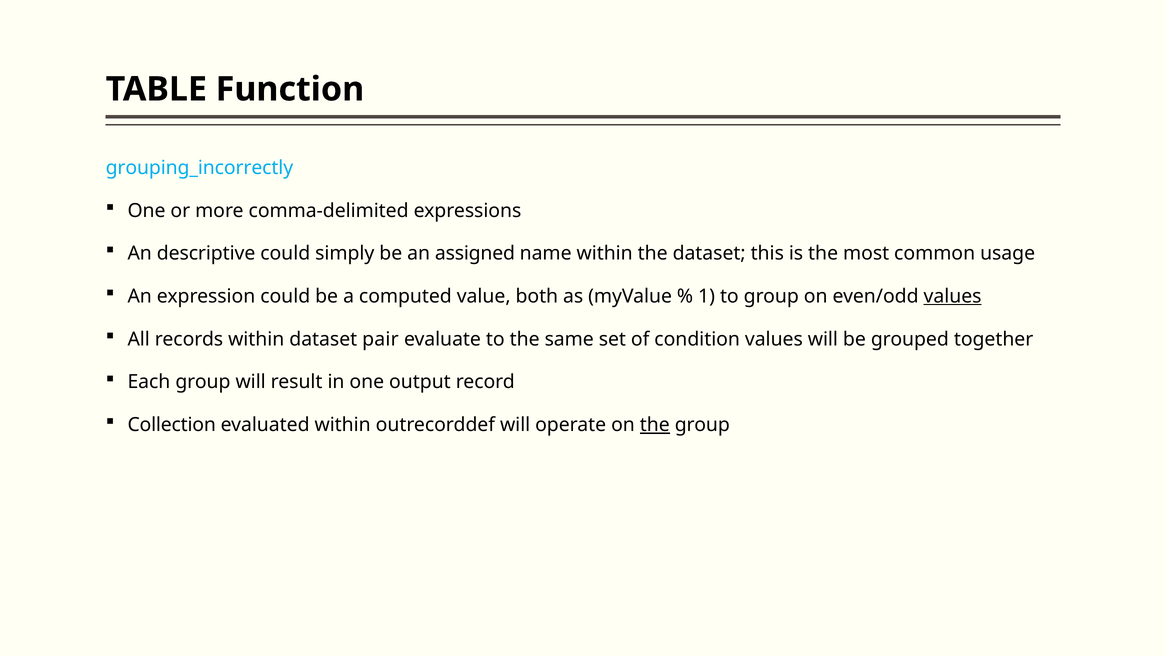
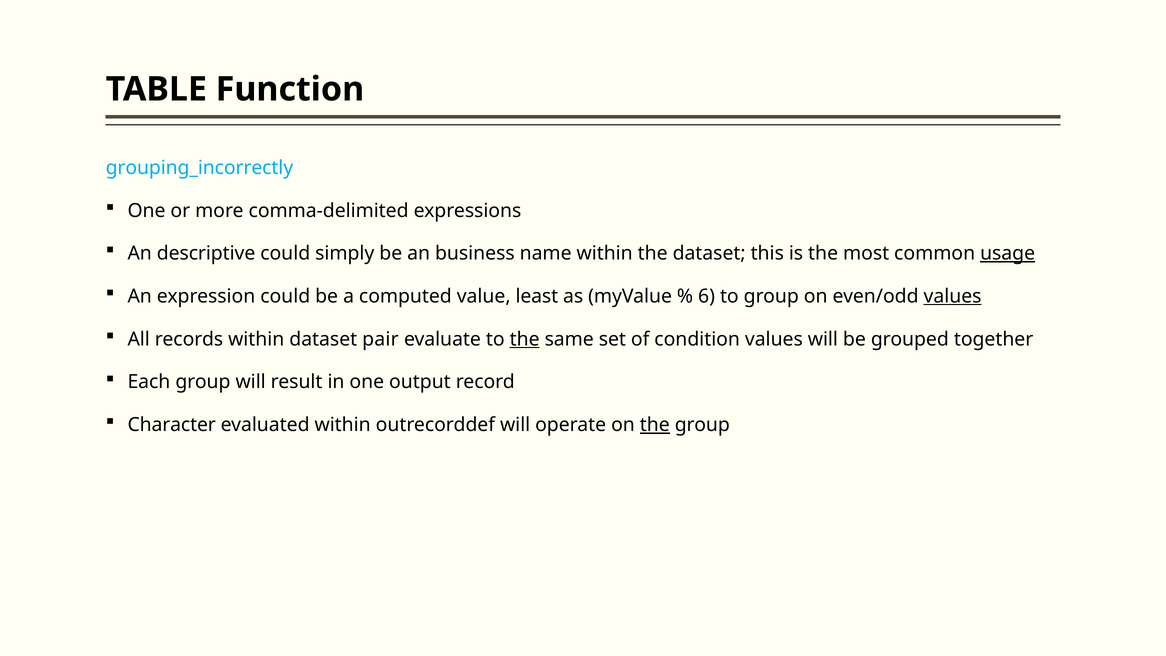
assigned: assigned -> business
usage underline: none -> present
both: both -> least
1: 1 -> 6
the at (525, 339) underline: none -> present
Collection: Collection -> Character
